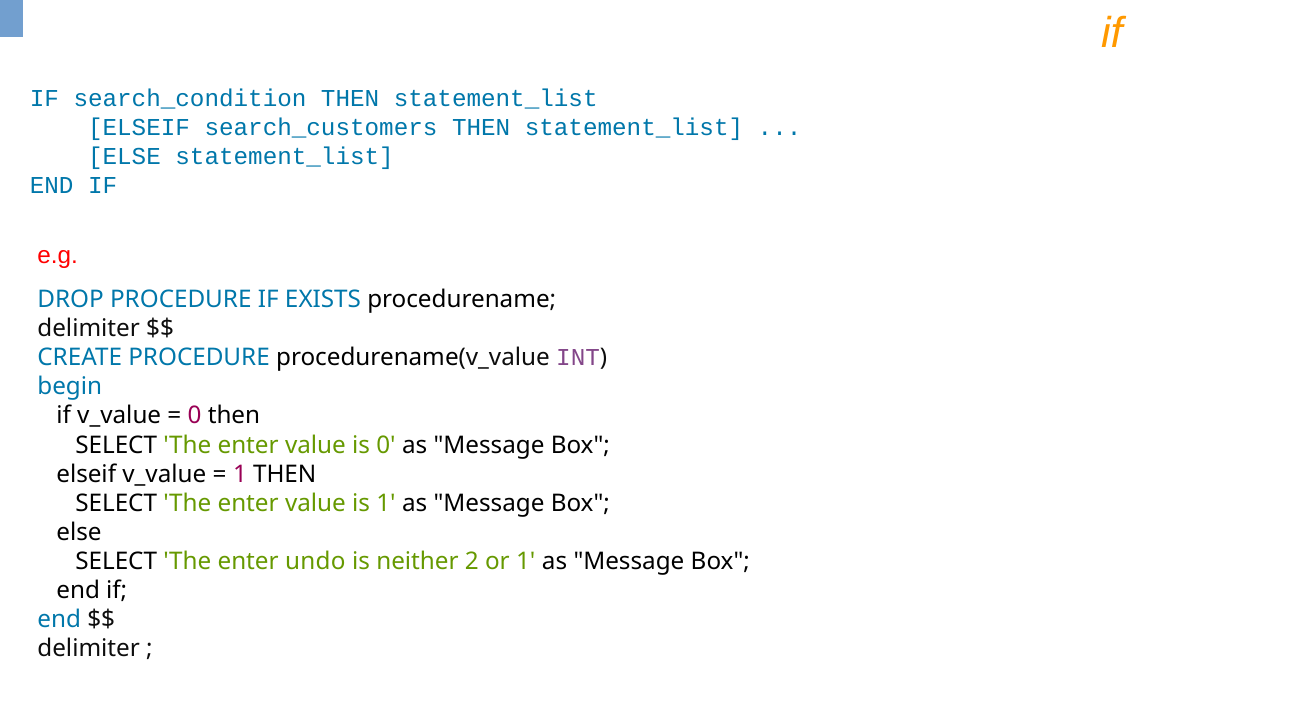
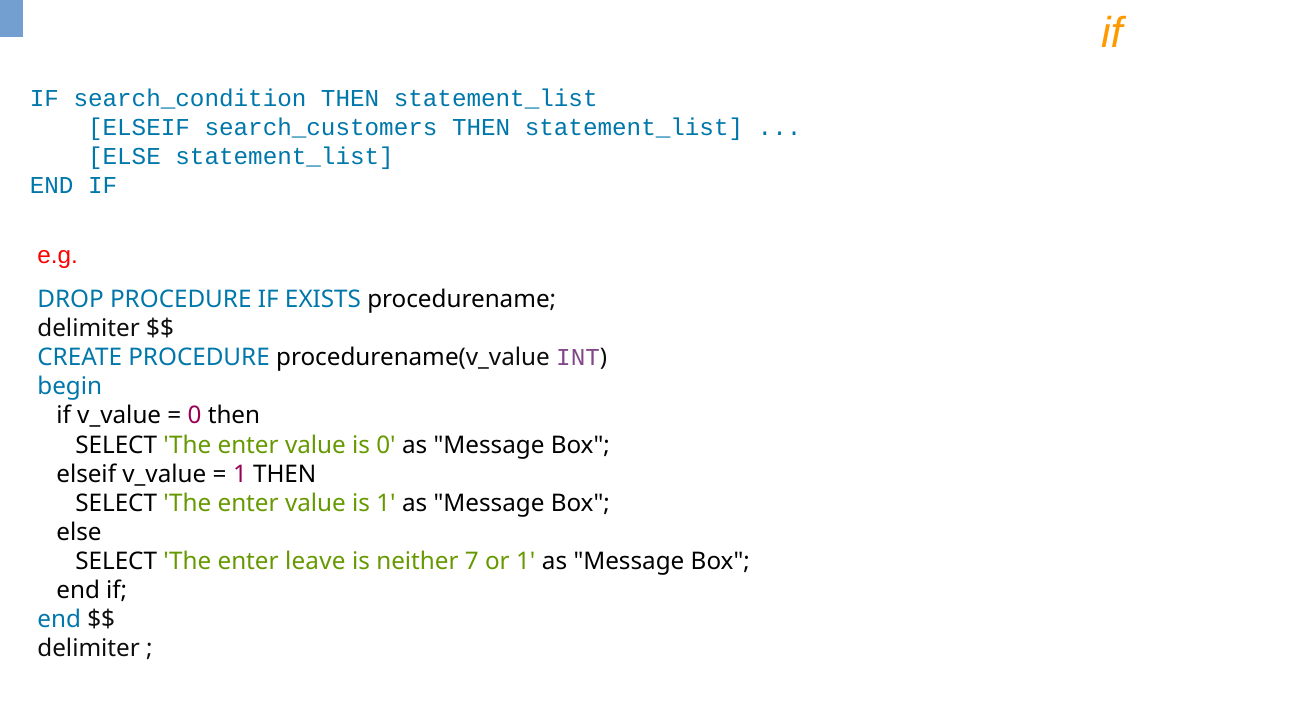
undo: undo -> leave
2: 2 -> 7
